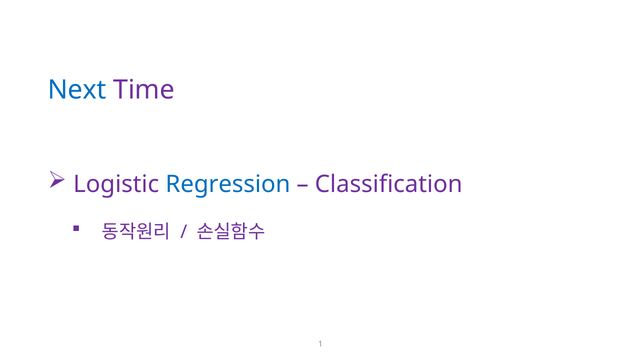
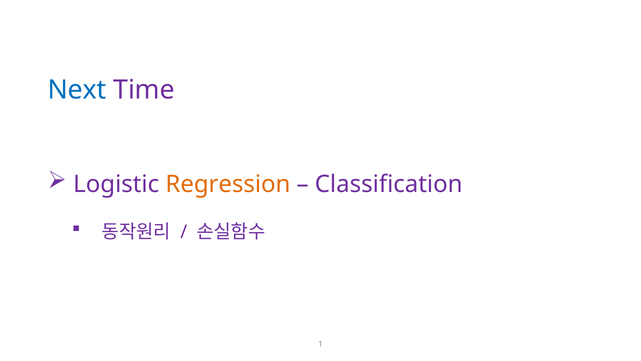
Regression colour: blue -> orange
